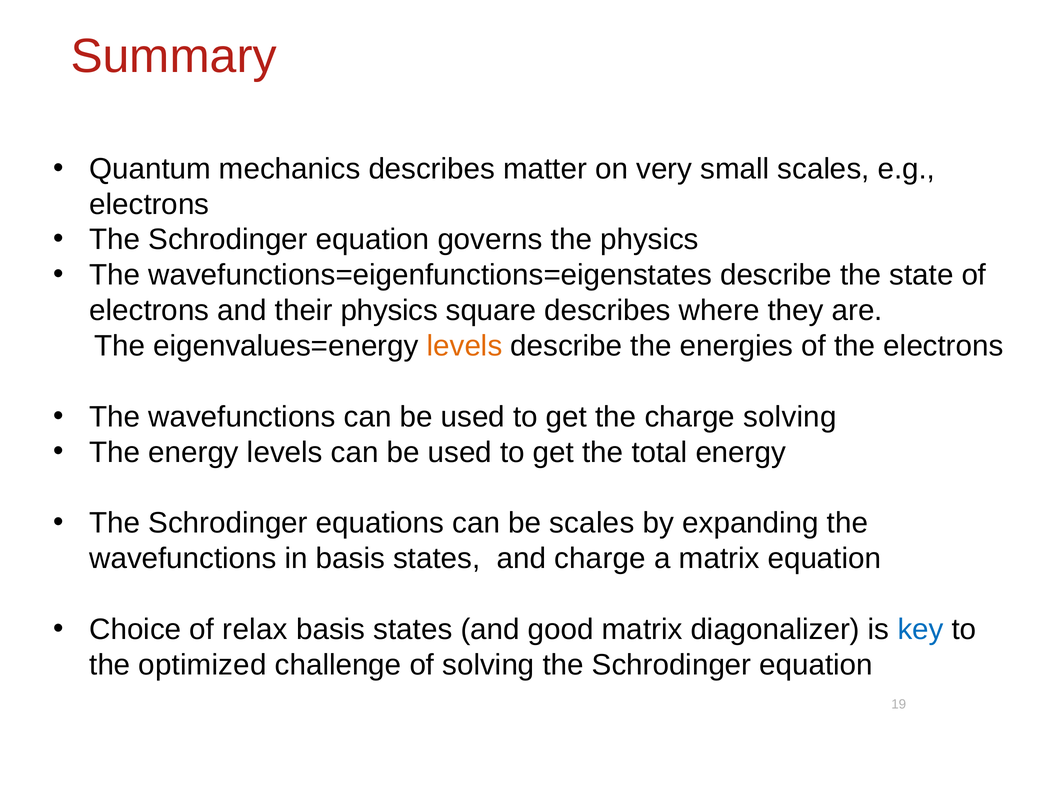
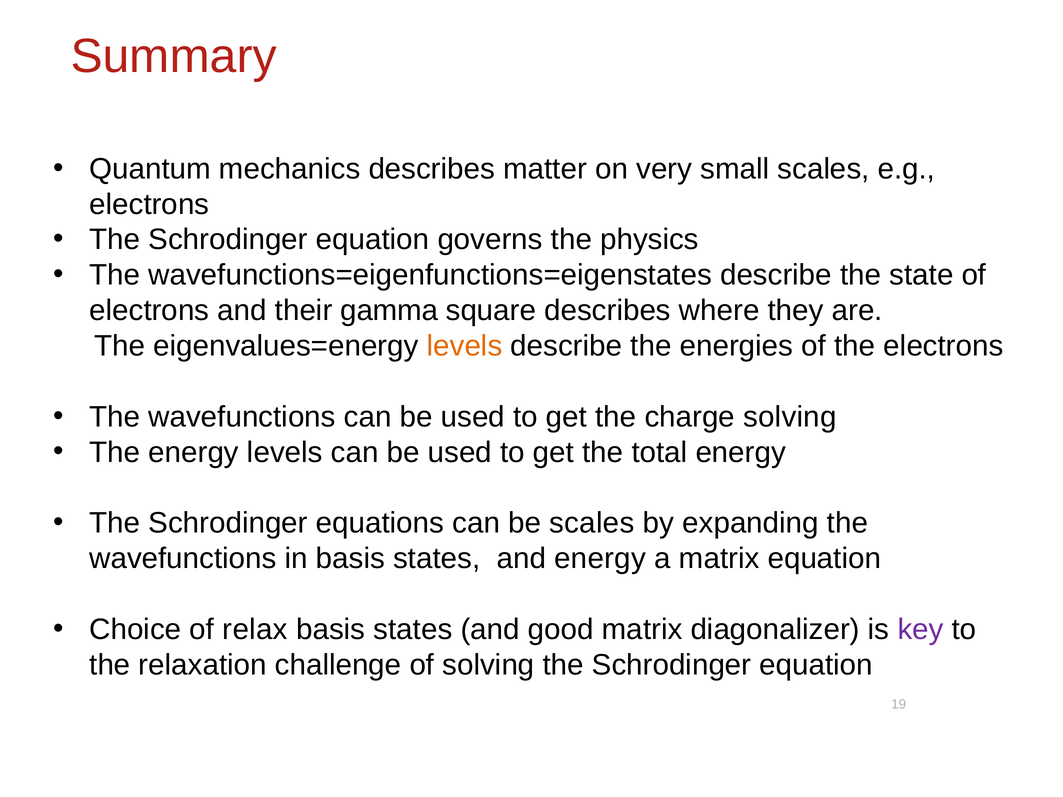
their physics: physics -> gamma
and charge: charge -> energy
key colour: blue -> purple
optimized: optimized -> relaxation
